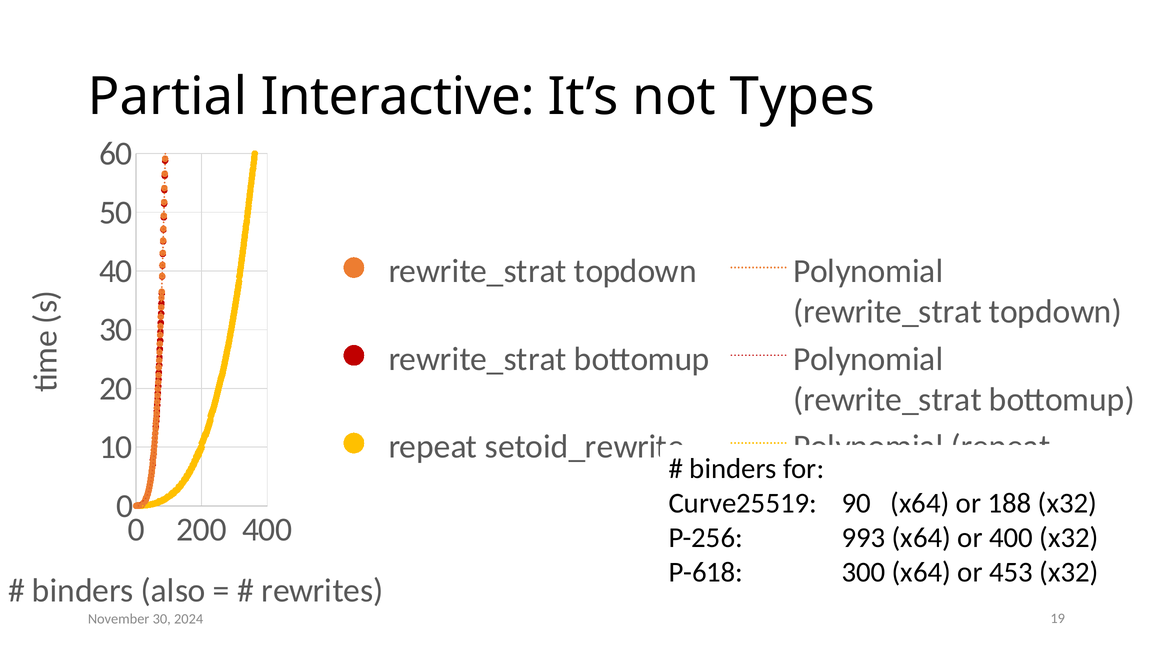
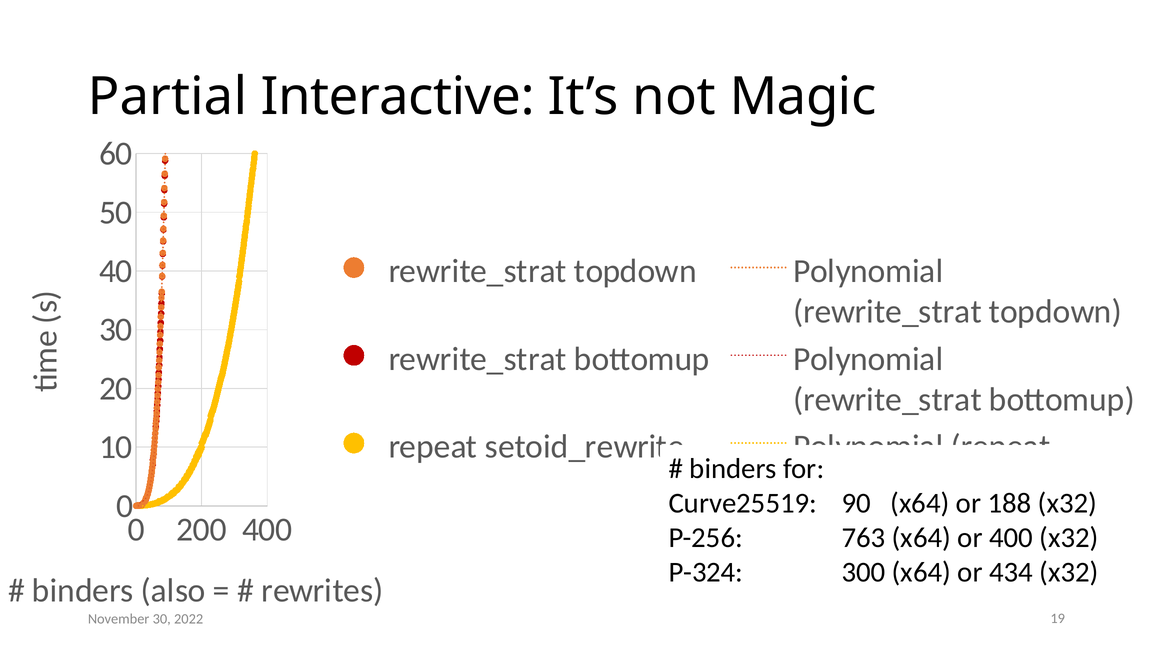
Types: Types -> Magic
993: 993 -> 763
P-618: P-618 -> P-324
453: 453 -> 434
2024: 2024 -> 2022
